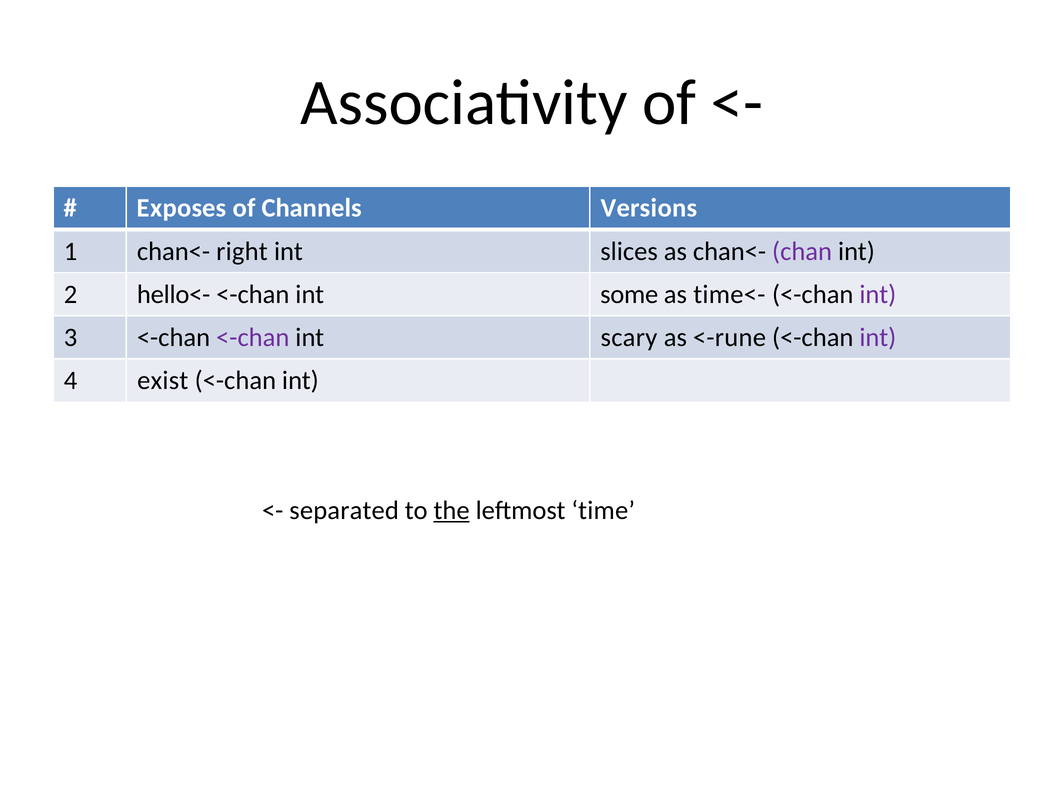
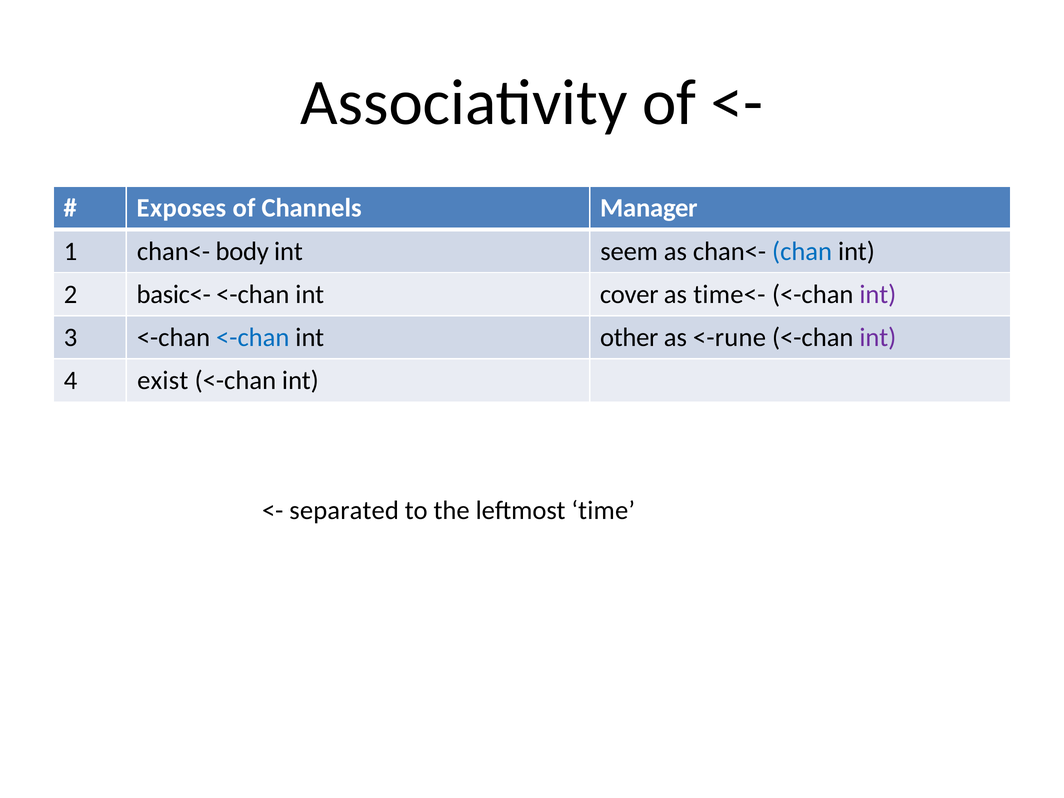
Versions: Versions -> Manager
right: right -> body
slices: slices -> seem
chan colour: purple -> blue
hello<-: hello<- -> basic<-
some: some -> cover
<-chan at (253, 338) colour: purple -> blue
scary: scary -> other
the underline: present -> none
